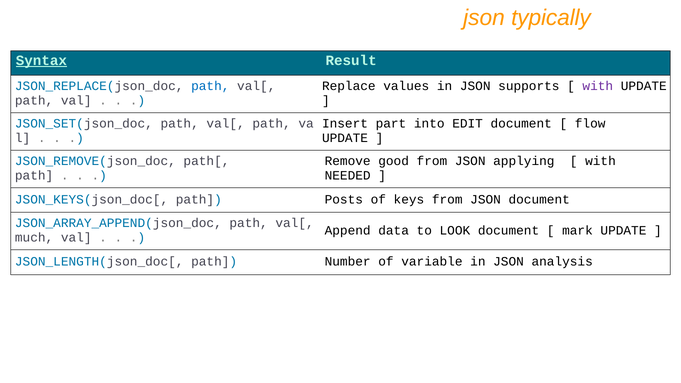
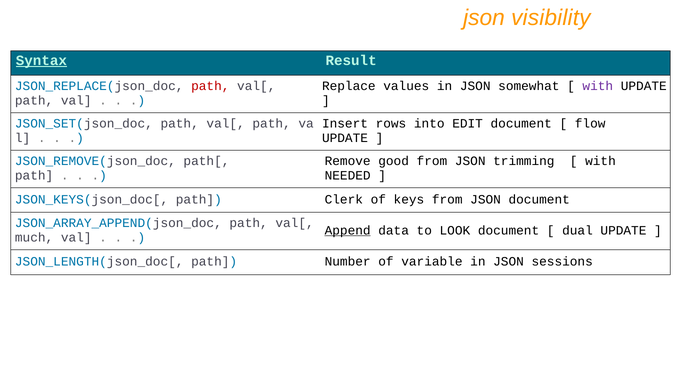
typically: typically -> visibility
path at (210, 86) colour: blue -> red
supports: supports -> somewhat
part: part -> rows
applying: applying -> trimming
Posts: Posts -> Clerk
Append underline: none -> present
mark: mark -> dual
analysis: analysis -> sessions
